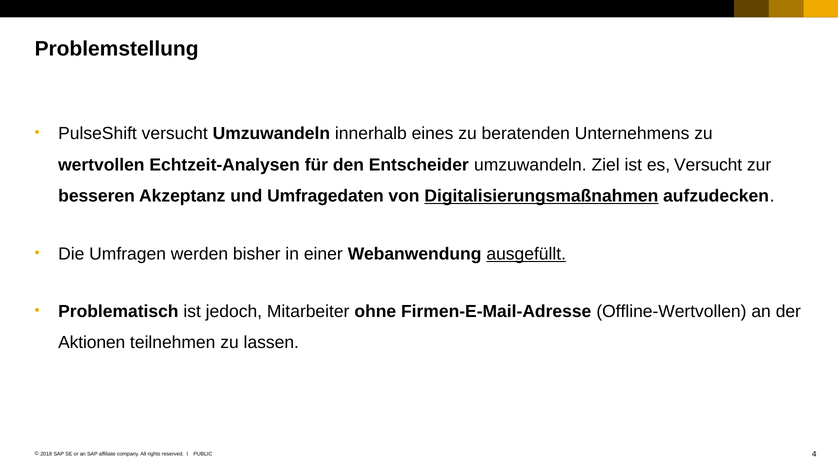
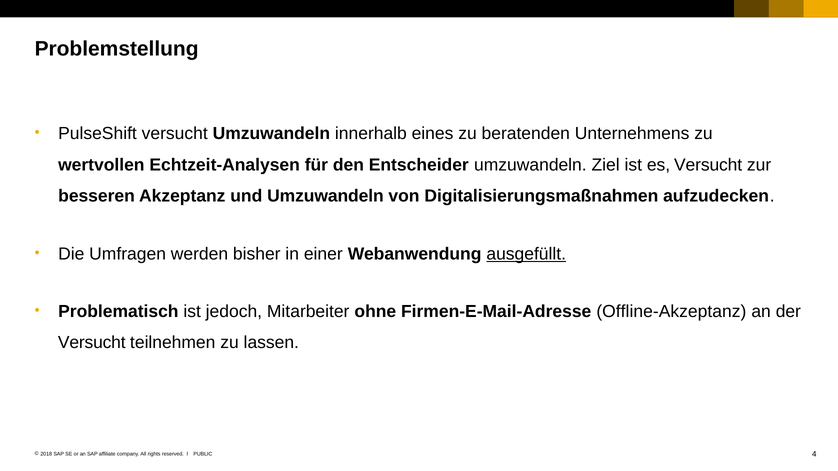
und Umfragedaten: Umfragedaten -> Umzuwandeln
Digitalisierungsmaßnahmen underline: present -> none
Offline-Wertvollen: Offline-Wertvollen -> Offline-Akzeptanz
Aktionen at (92, 343): Aktionen -> Versucht
